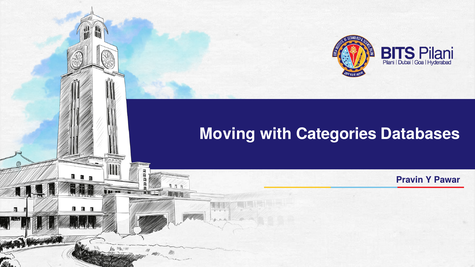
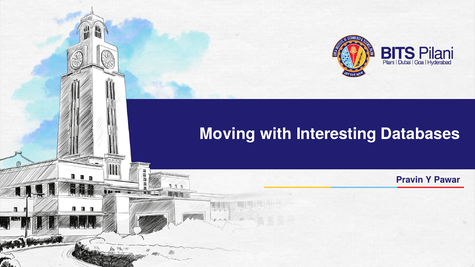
Categories: Categories -> Interesting
